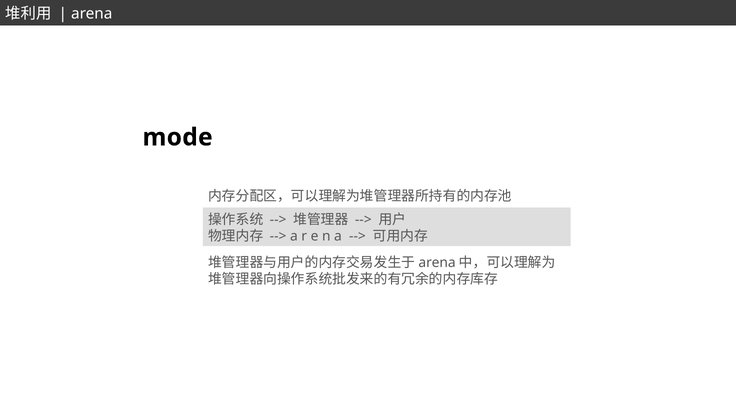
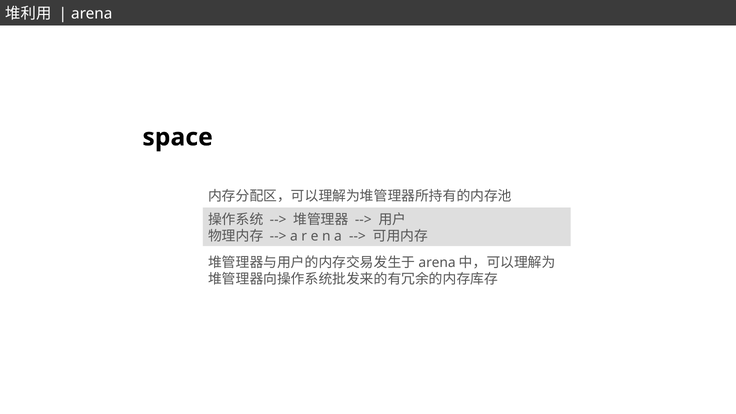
mode: mode -> space
